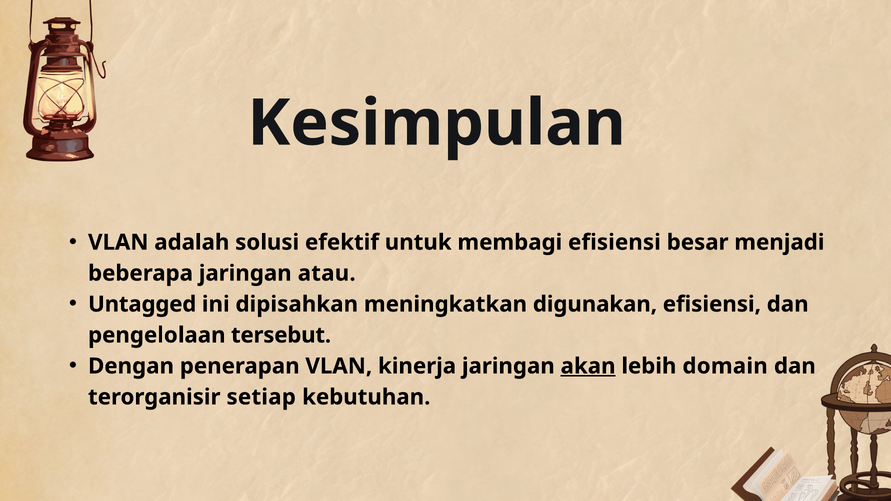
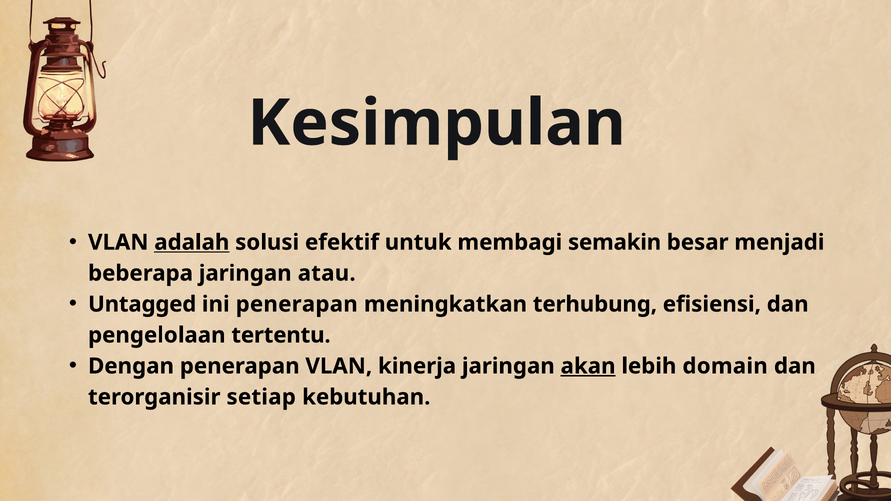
adalah underline: none -> present
membagi efisiensi: efisiensi -> semakin
ini dipisahkan: dipisahkan -> penerapan
digunakan: digunakan -> terhubung
tersebut: tersebut -> tertentu
